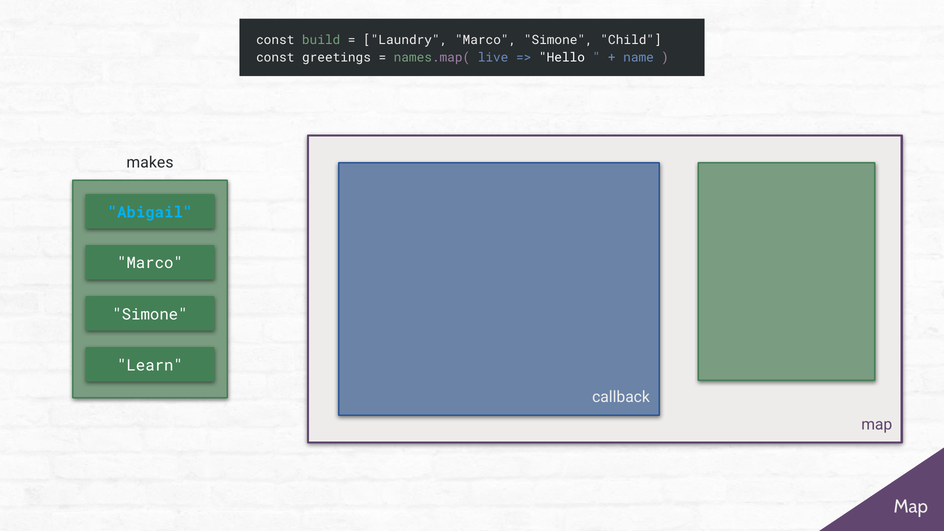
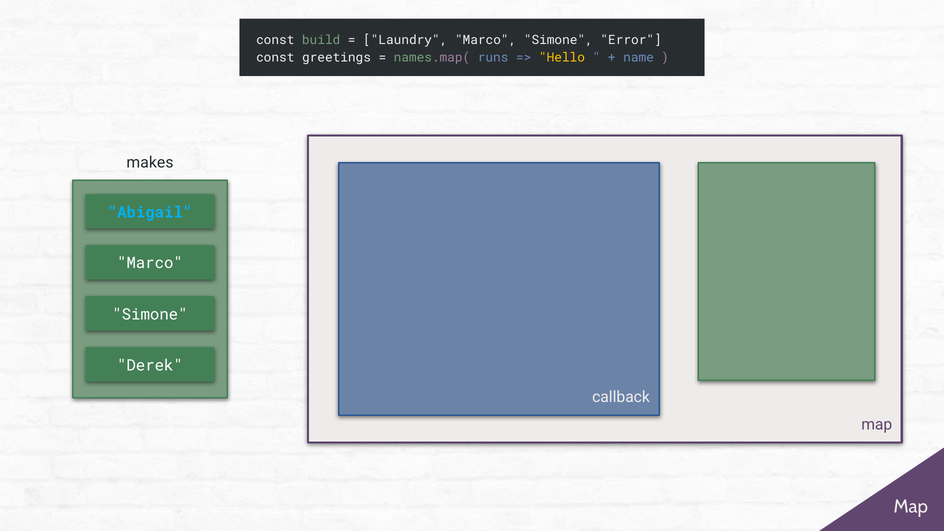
Child: Child -> Error
live: live -> runs
Hello colour: white -> yellow
Learn: Learn -> Derek
